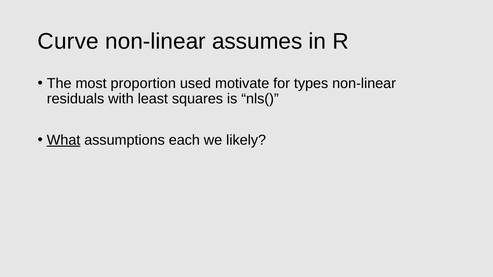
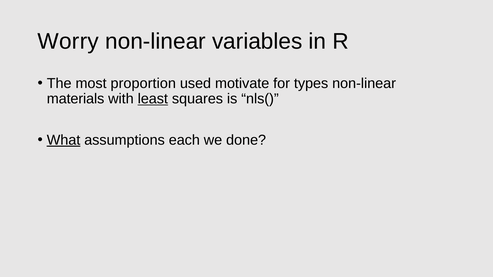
Curve: Curve -> Worry
assumes: assumes -> variables
residuals: residuals -> materials
least underline: none -> present
likely: likely -> done
